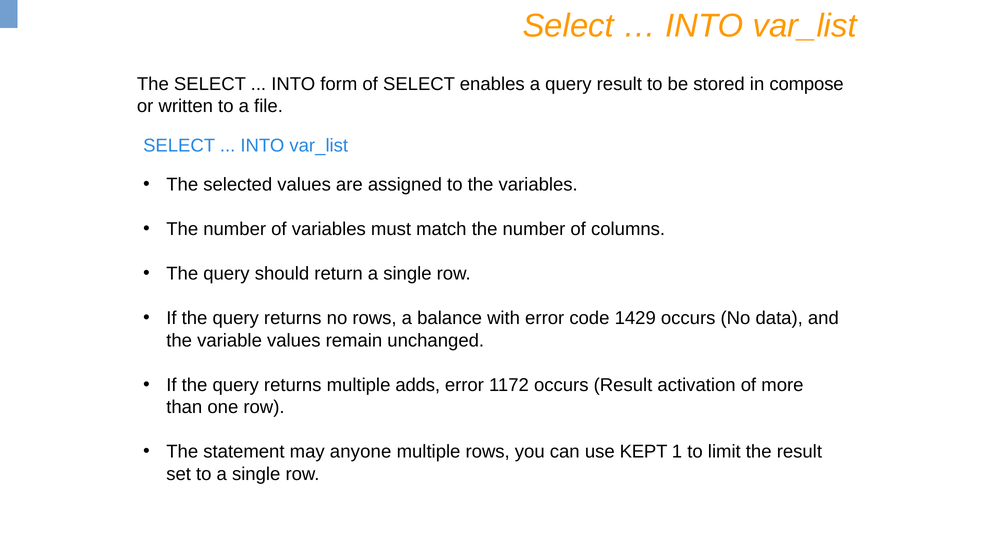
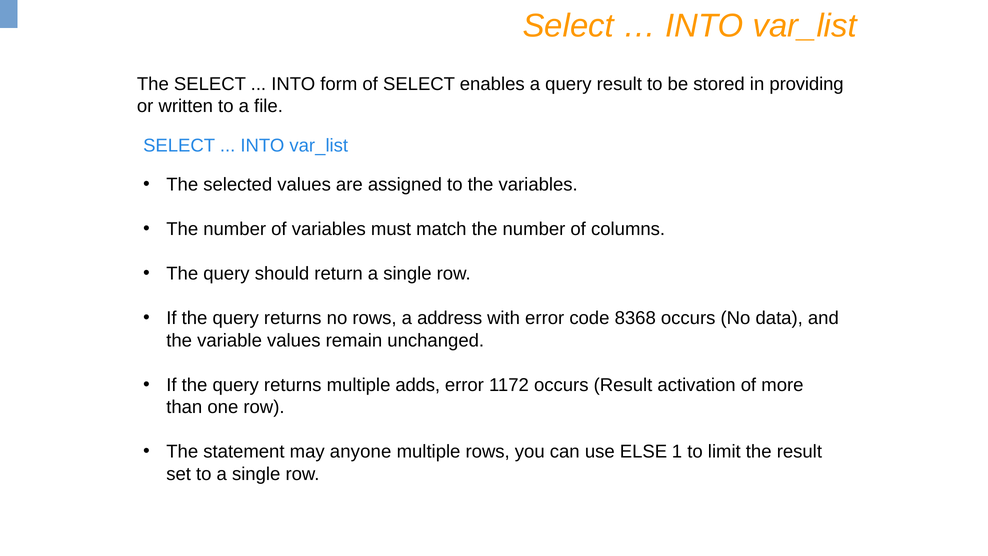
compose: compose -> providing
balance: balance -> address
1429: 1429 -> 8368
KEPT: KEPT -> ELSE
